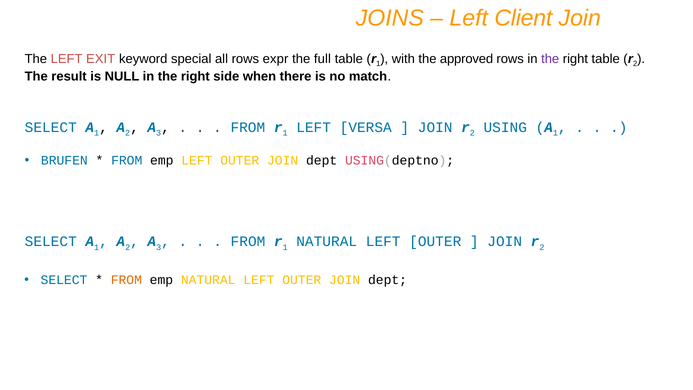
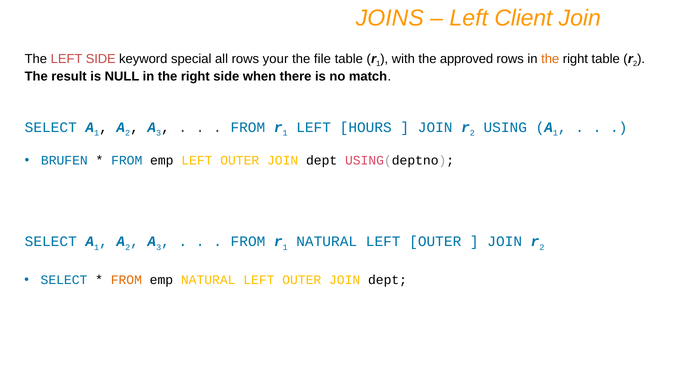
LEFT EXIT: EXIT -> SIDE
expr: expr -> your
full: full -> file
the at (550, 59) colour: purple -> orange
VERSA: VERSA -> HOURS
